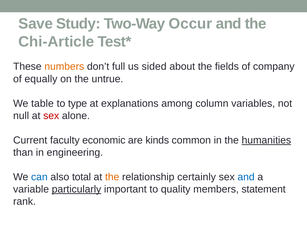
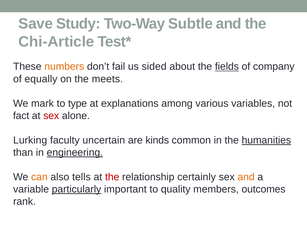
Occur: Occur -> Subtle
full: full -> fail
fields underline: none -> present
untrue: untrue -> meets
table: table -> mark
column: column -> various
null: null -> fact
Current: Current -> Lurking
economic: economic -> uncertain
engineering underline: none -> present
can colour: blue -> orange
total: total -> tells
the at (112, 177) colour: orange -> red
and at (246, 177) colour: blue -> orange
statement: statement -> outcomes
